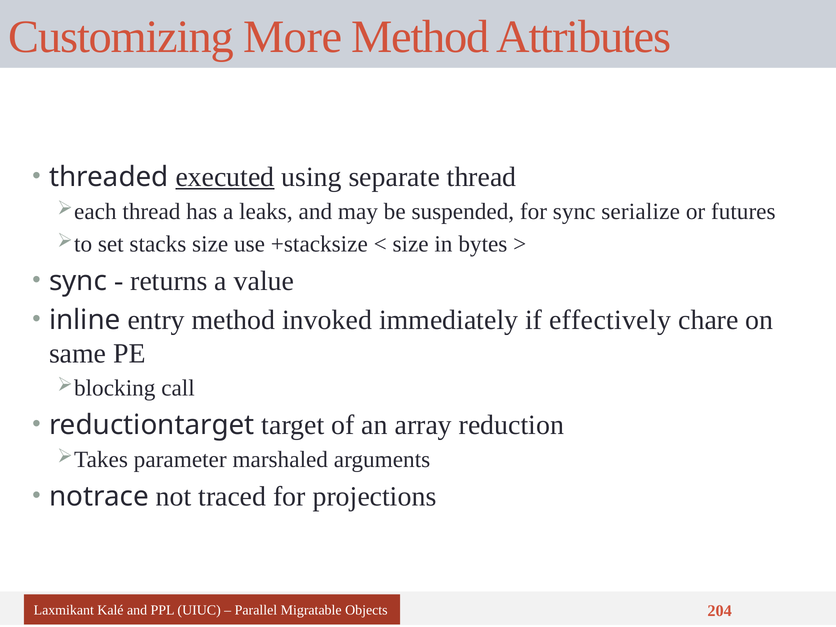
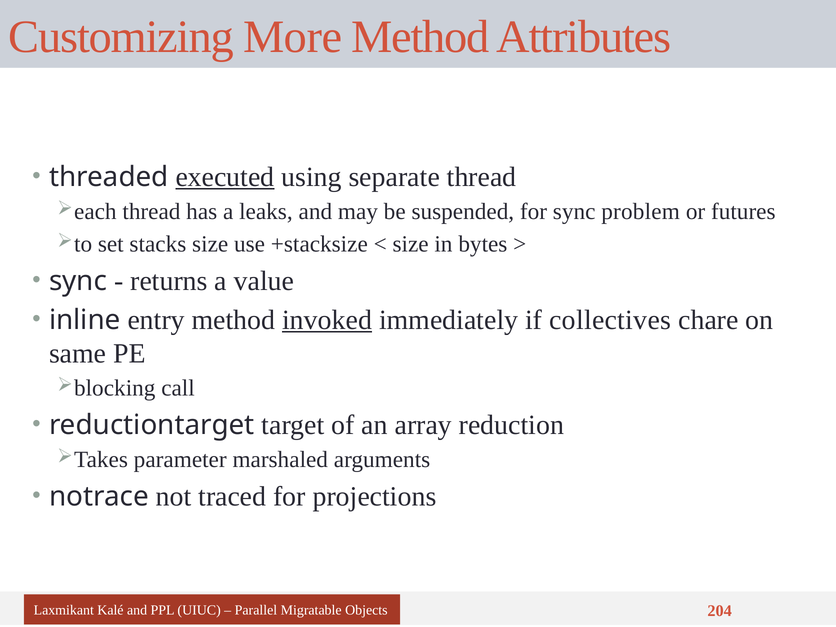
serialize: serialize -> problem
invoked underline: none -> present
effectively: effectively -> collectives
